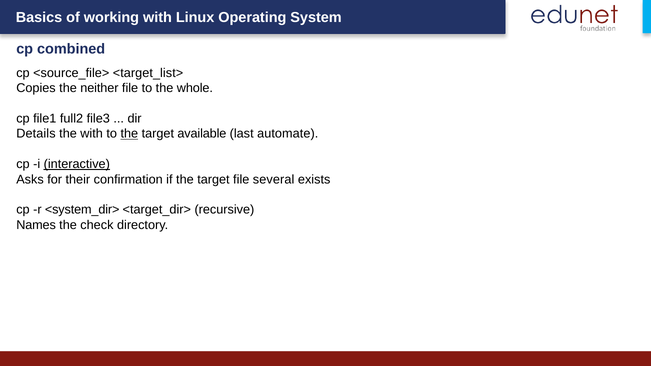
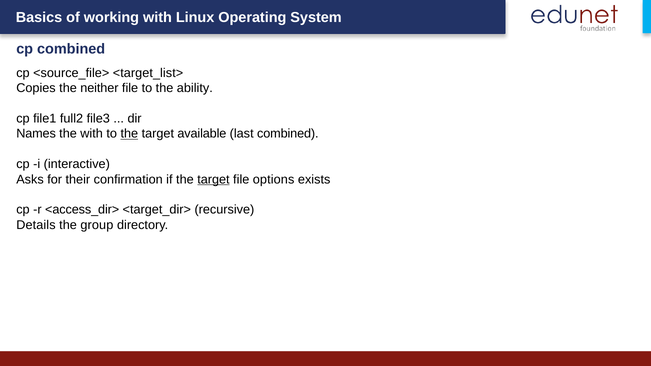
whole: whole -> ability
Details: Details -> Names
last automate: automate -> combined
interactive underline: present -> none
target at (213, 179) underline: none -> present
several: several -> options
<system_dir>: <system_dir> -> <access_dir>
Names: Names -> Details
check: check -> group
